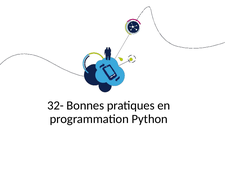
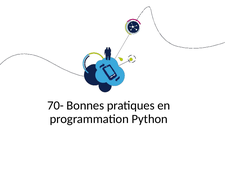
32-: 32- -> 70-
